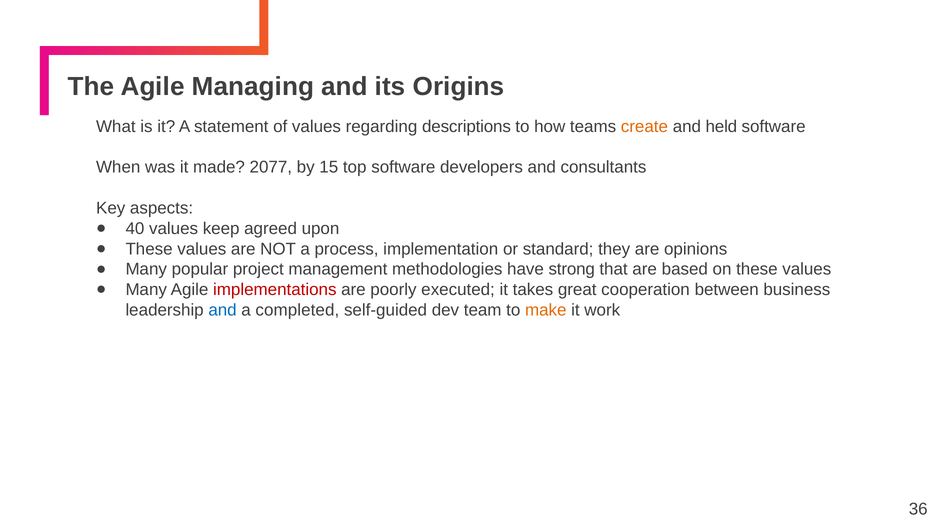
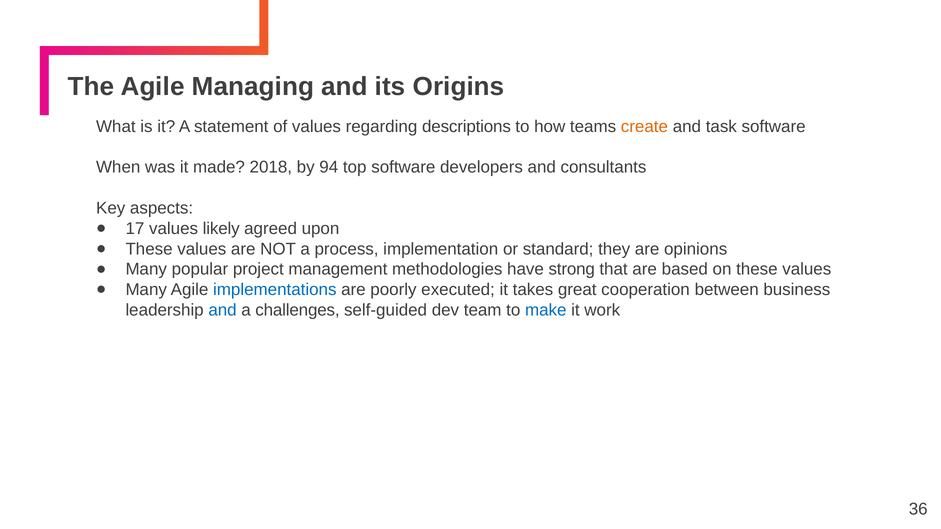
held: held -> task
2077: 2077 -> 2018
15: 15 -> 94
40: 40 -> 17
keep: keep -> likely
implementations colour: red -> blue
completed: completed -> challenges
make colour: orange -> blue
